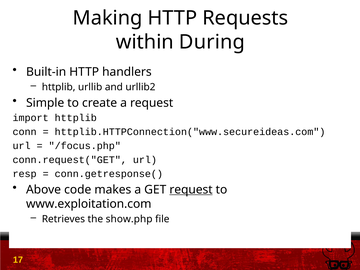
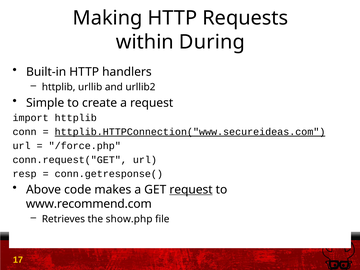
httplib.HTTPConnection("www.secureideas.com underline: none -> present
/focus.php: /focus.php -> /force.php
www.exploitation.com: www.exploitation.com -> www.recommend.com
